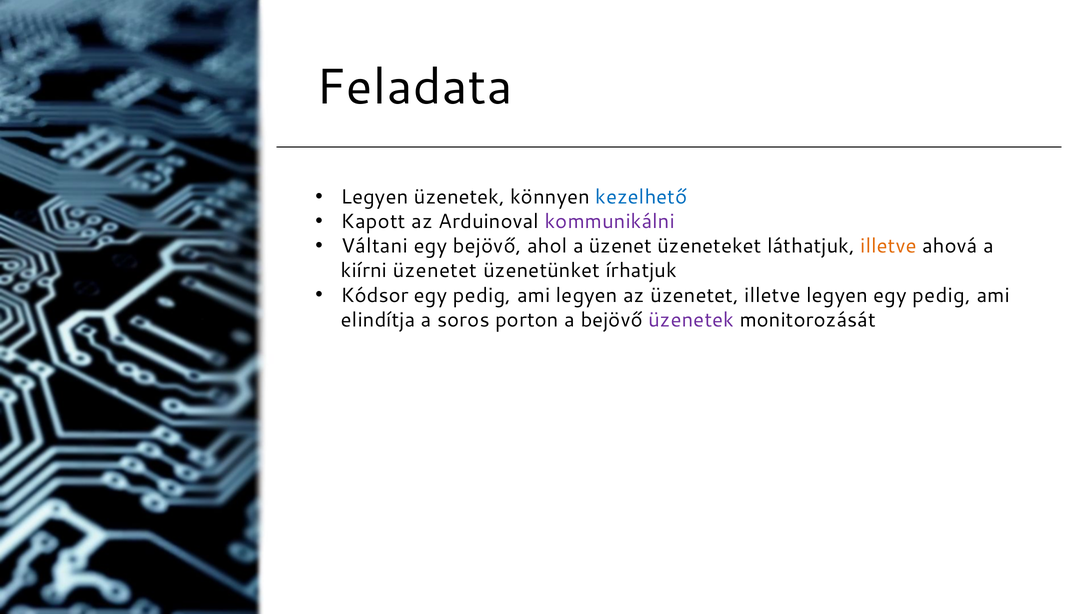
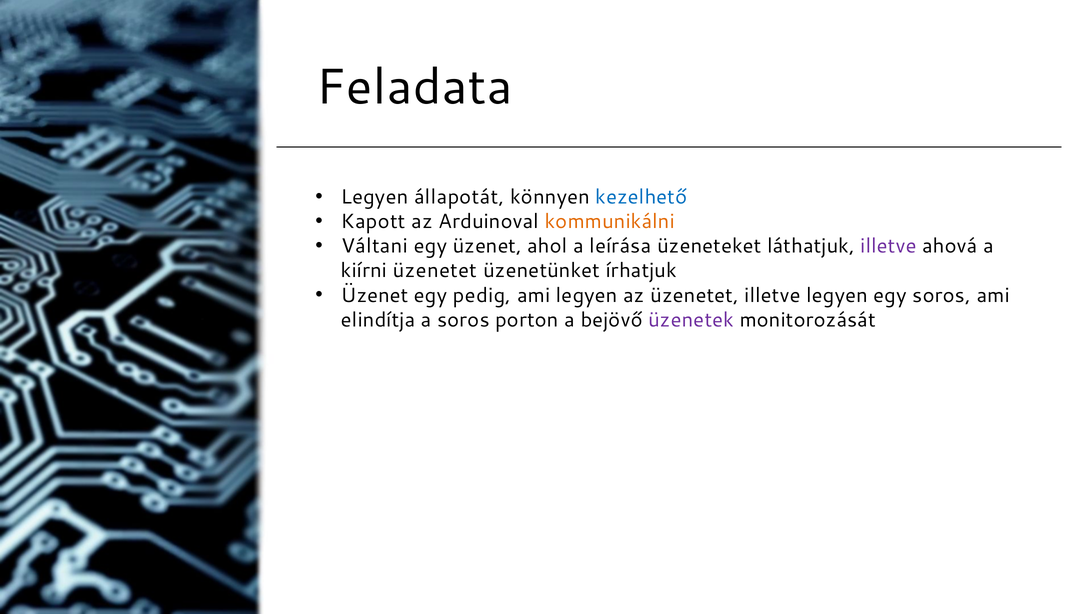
Legyen üzenetek: üzenetek -> állapotát
kommunikálni colour: purple -> orange
egy bejövő: bejövő -> üzenet
üzenet: üzenet -> leírása
illetve at (889, 246) colour: orange -> purple
Kódsor at (375, 295): Kódsor -> Üzenet
legyen egy pedig: pedig -> soros
